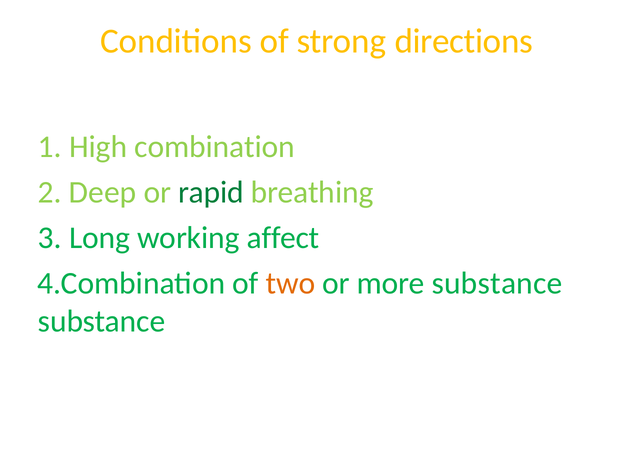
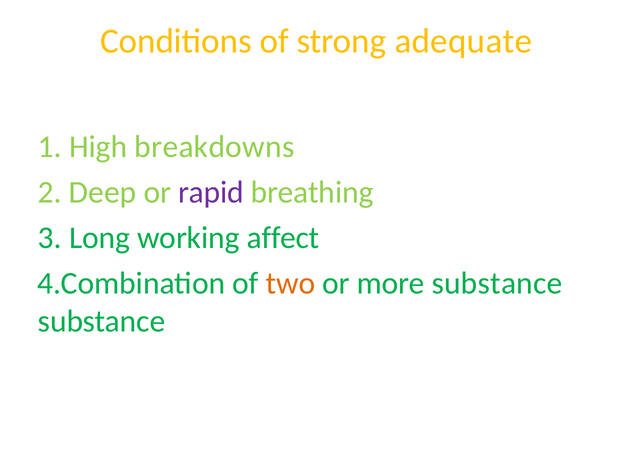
directions: directions -> adequate
combination: combination -> breakdowns
rapid colour: green -> purple
